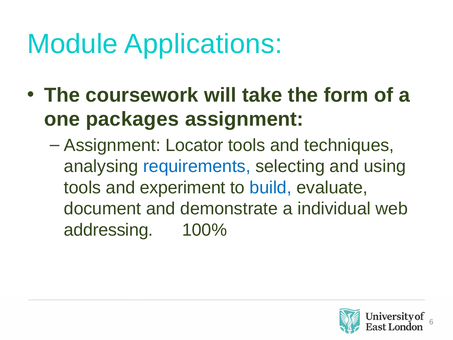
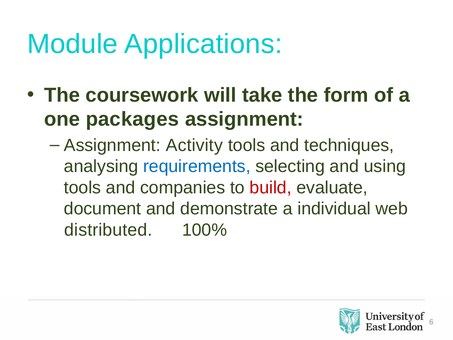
Locator: Locator -> Activity
experiment: experiment -> companies
build colour: blue -> red
addressing: addressing -> distributed
